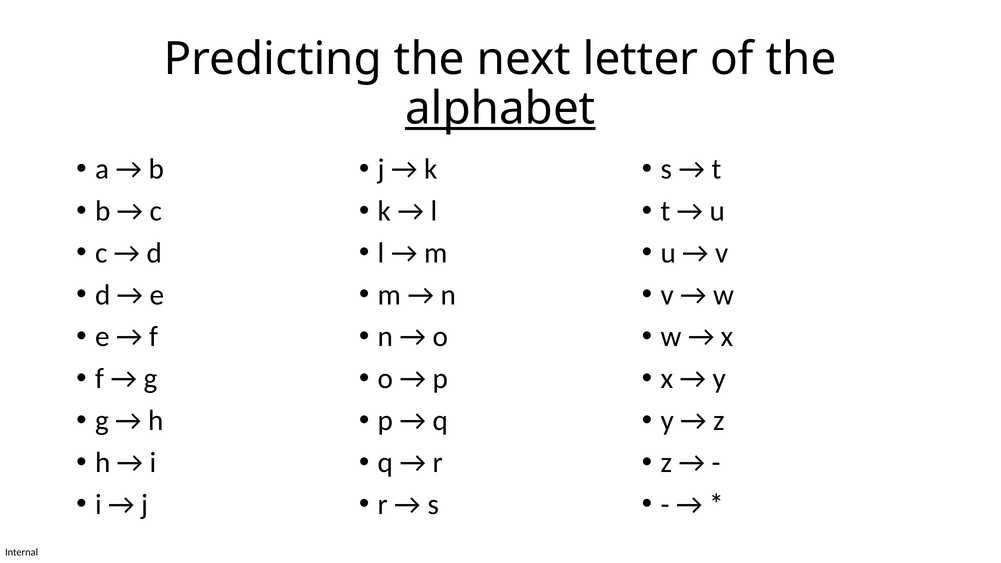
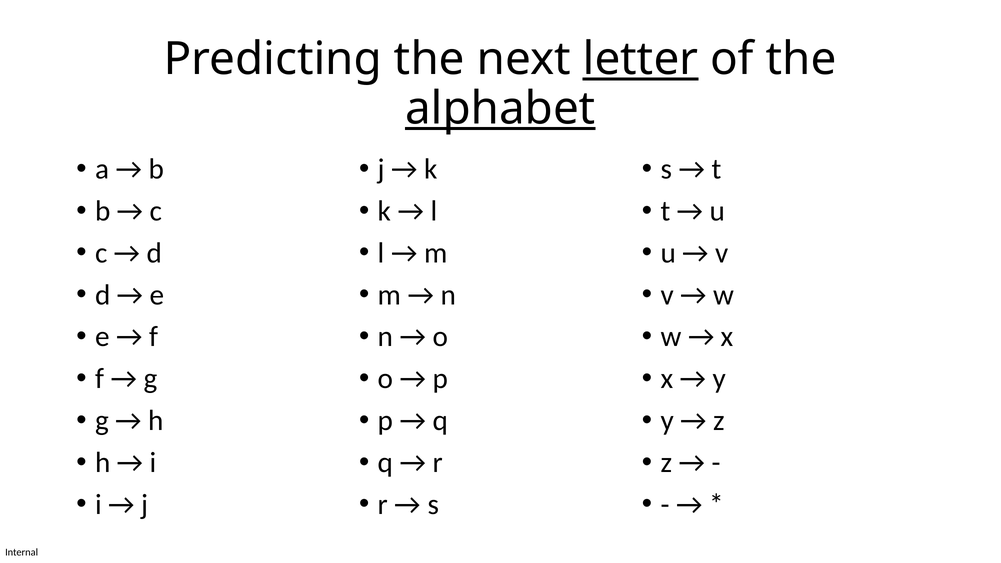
letter underline: none -> present
